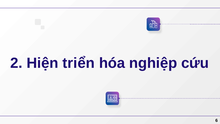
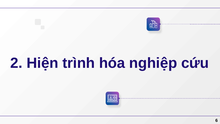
triển: triển -> trình
